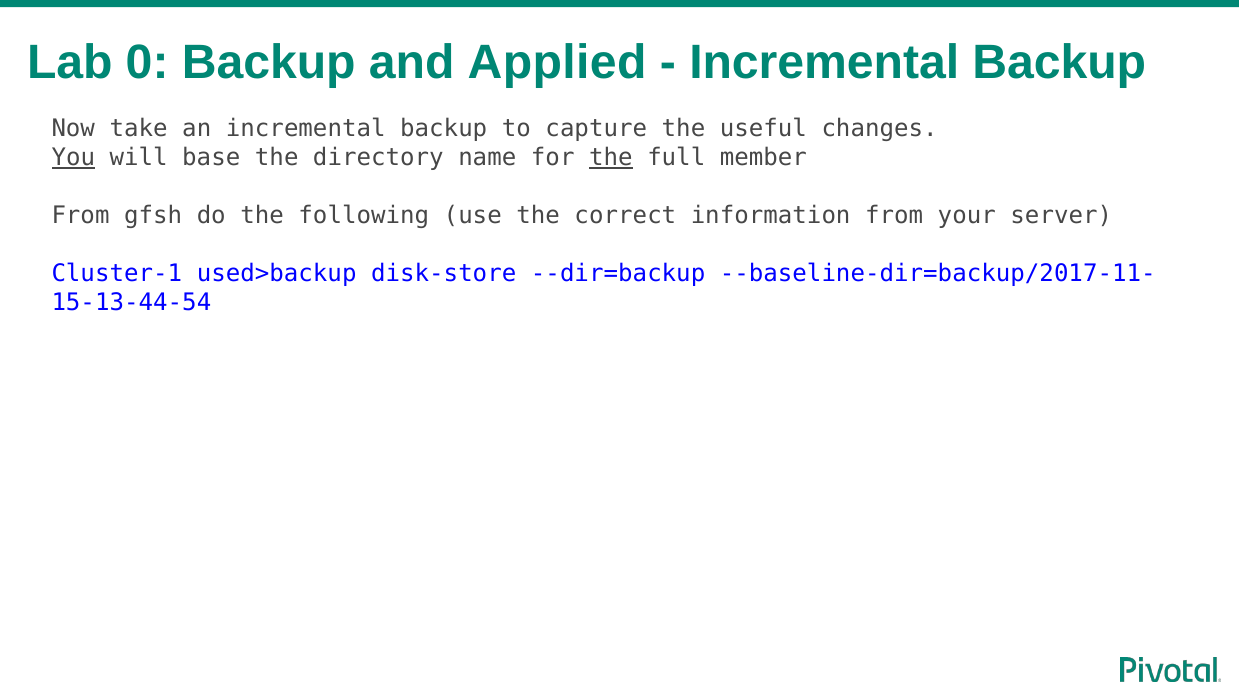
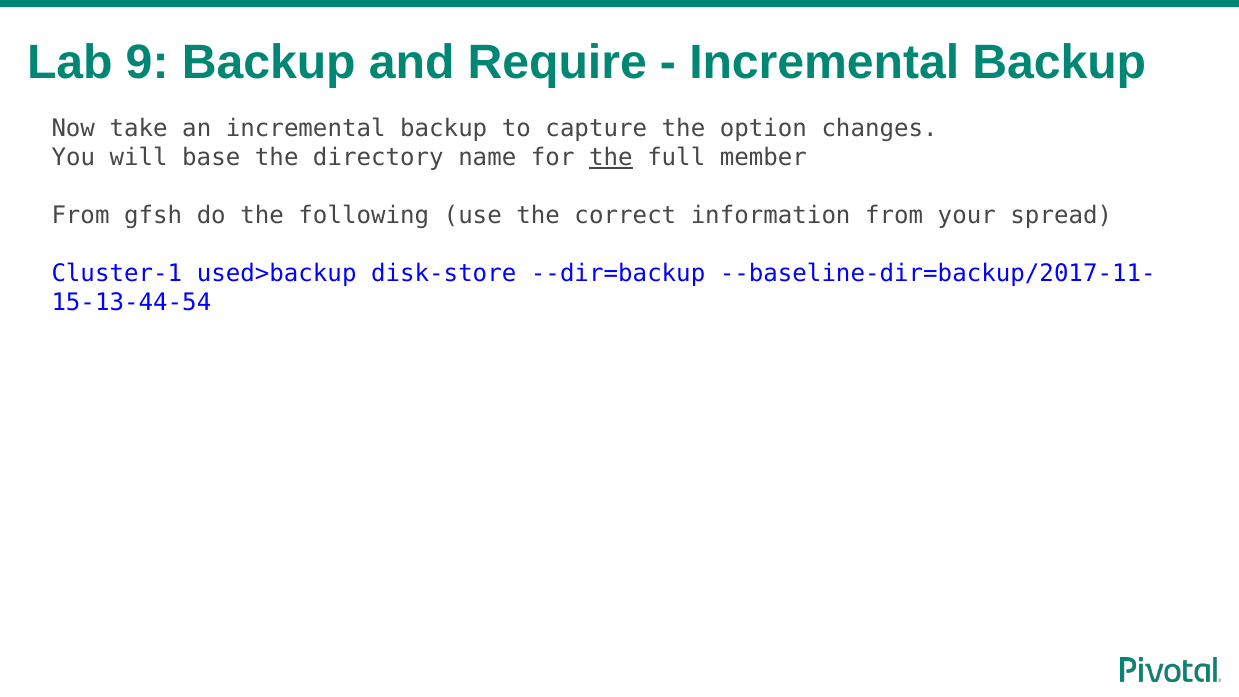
0: 0 -> 9
Applied: Applied -> Require
useful: useful -> option
You underline: present -> none
server: server -> spread
